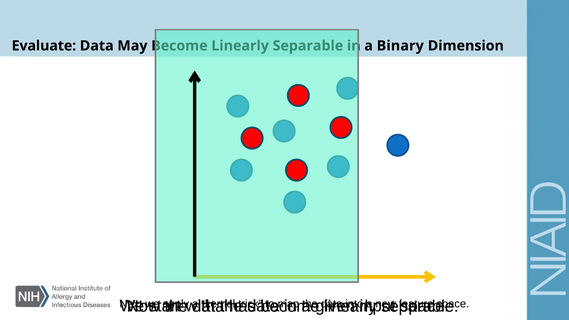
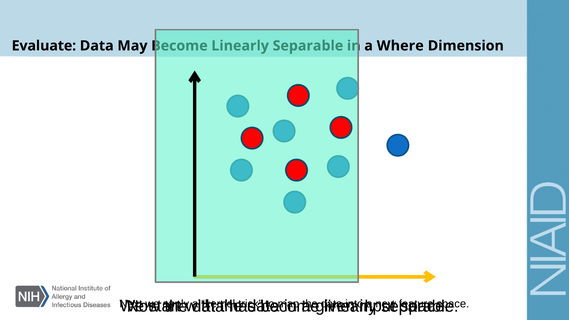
Binary: Binary -> Where
